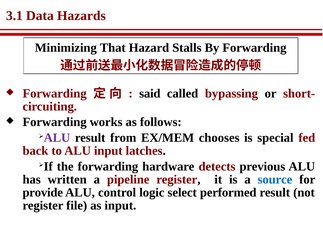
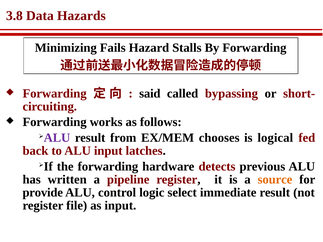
3.1: 3.1 -> 3.8
That: That -> Fails
special: special -> logical
source colour: blue -> orange
performed: performed -> immediate
